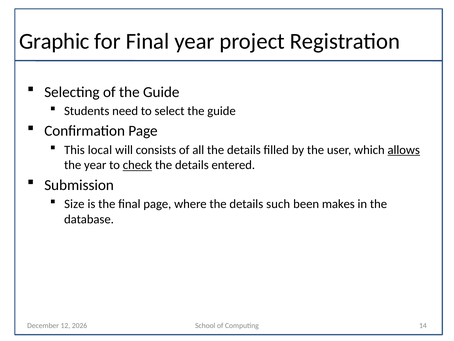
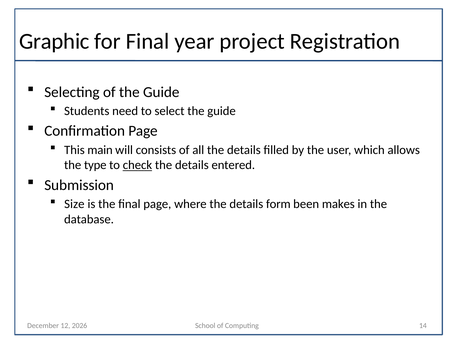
local: local -> main
allows underline: present -> none
the year: year -> type
such: such -> form
